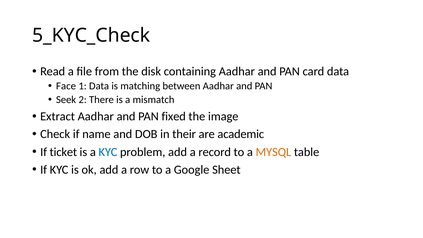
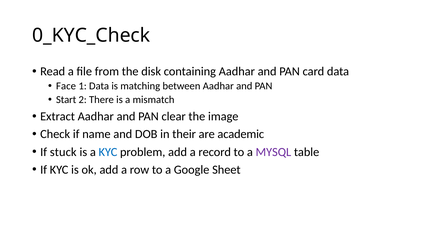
5_KYC_Check: 5_KYC_Check -> 0_KYC_Check
Seek: Seek -> Start
fixed: fixed -> clear
ticket: ticket -> stuck
MYSQL colour: orange -> purple
